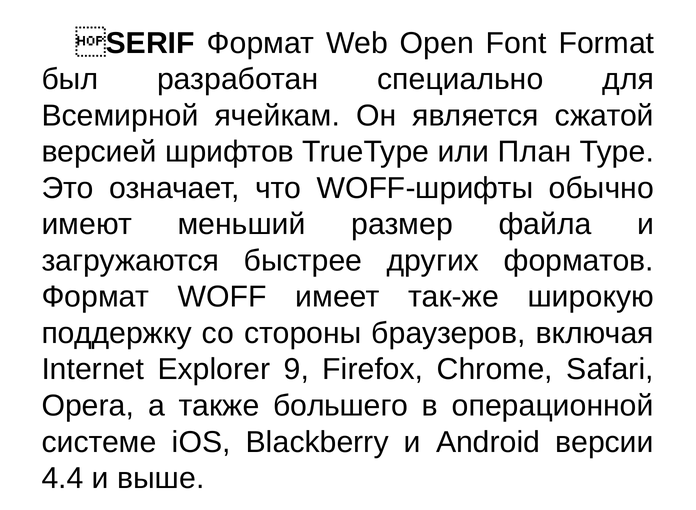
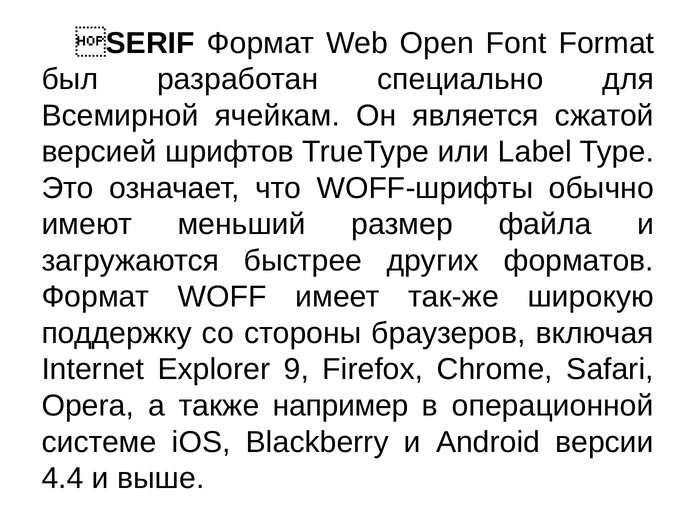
План: План -> Label
большего: большего -> например
